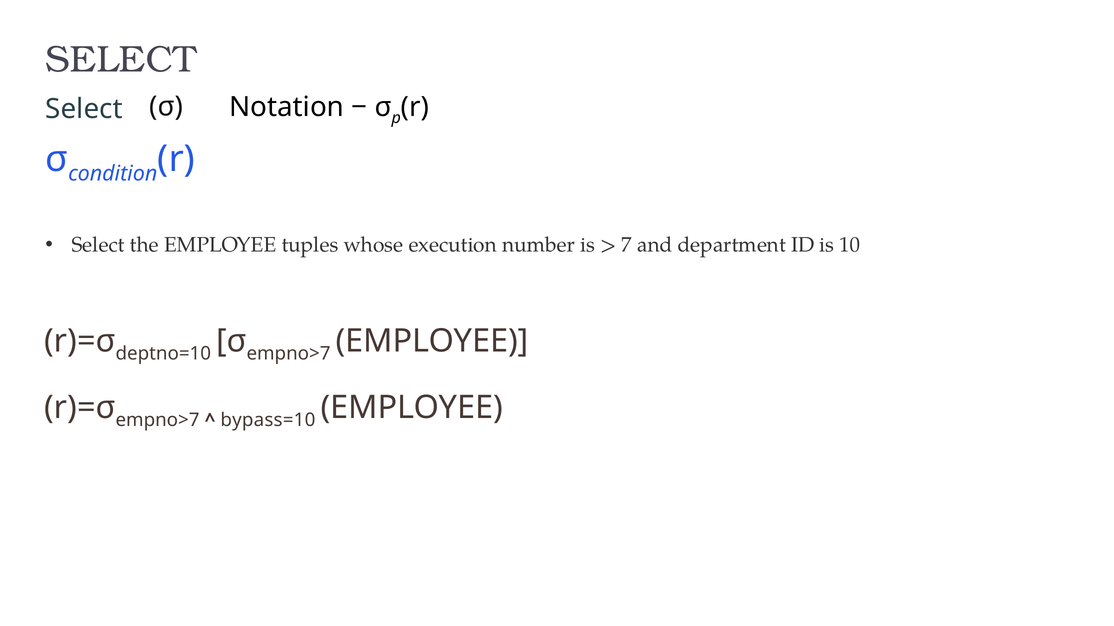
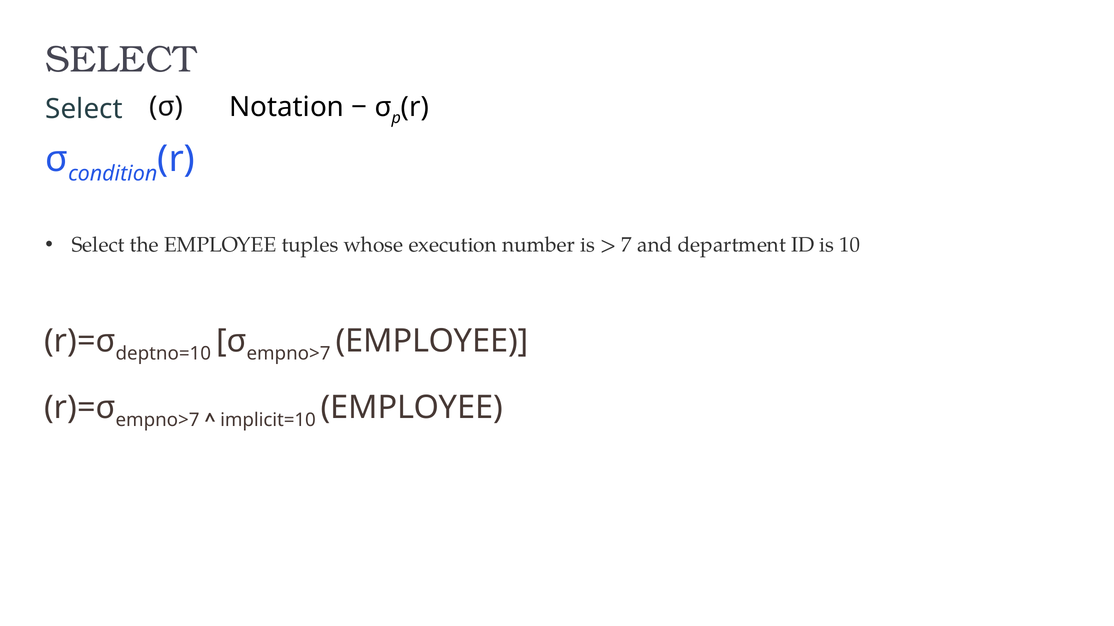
bypass=10: bypass=10 -> implicit=10
